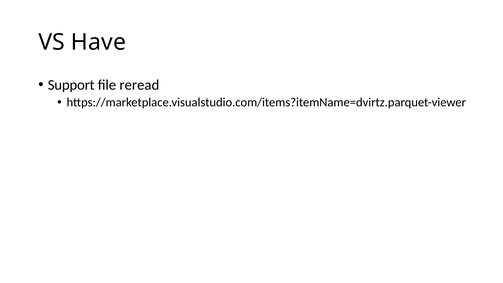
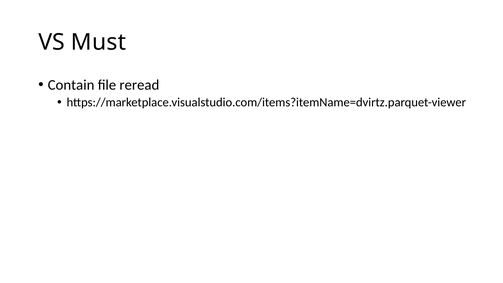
Have: Have -> Must
Support: Support -> Contain
